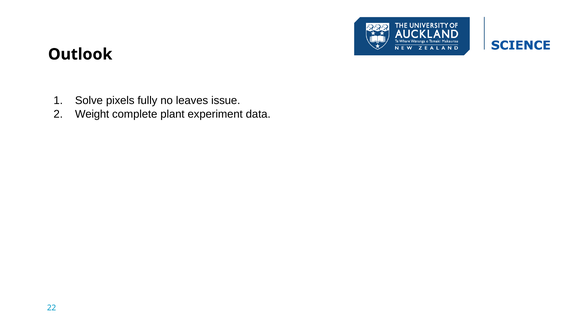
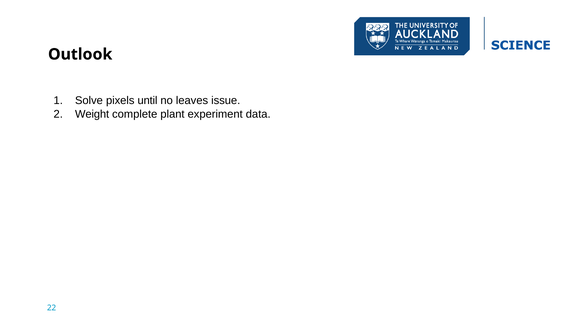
fully: fully -> until
